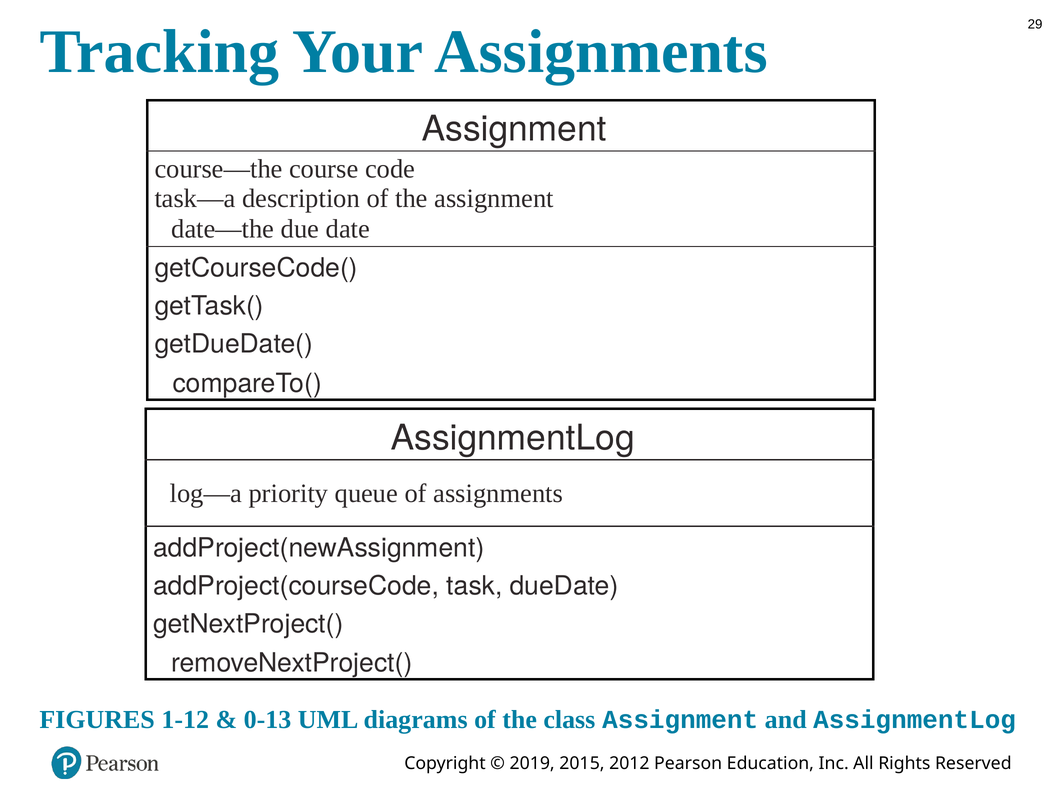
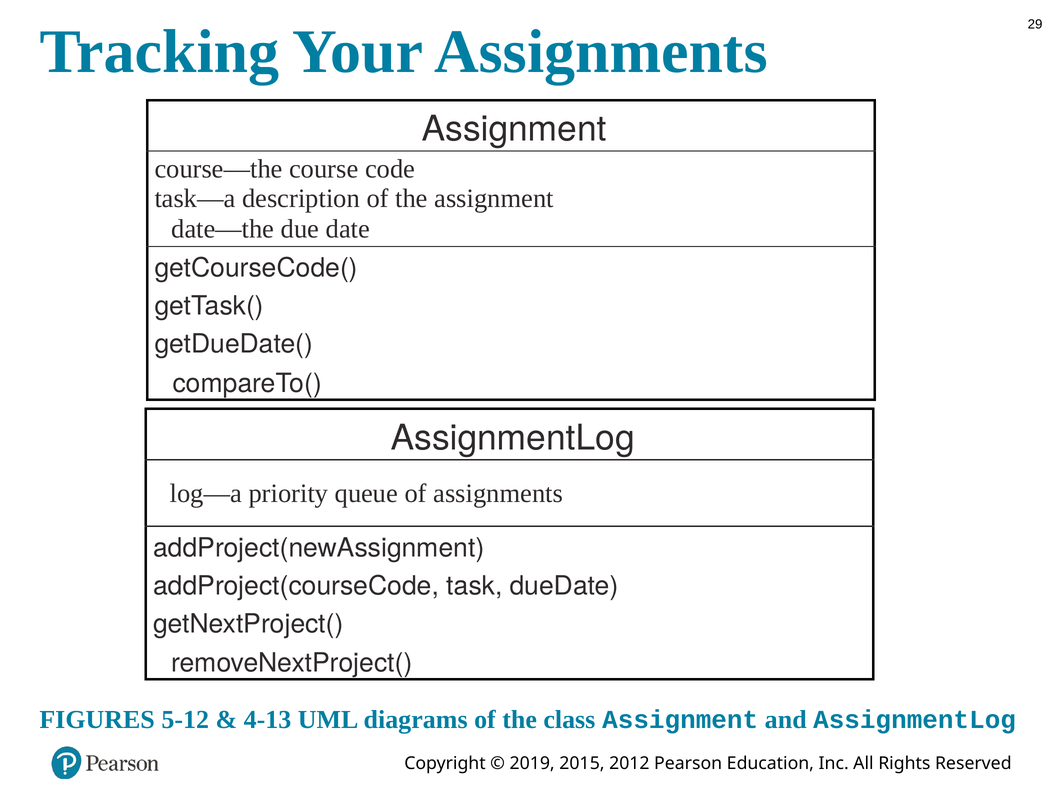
1-12: 1-12 -> 5-12
0-13: 0-13 -> 4-13
